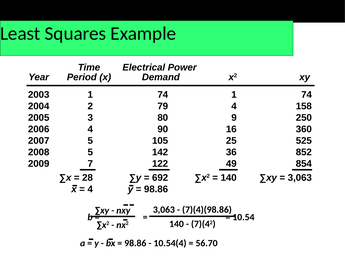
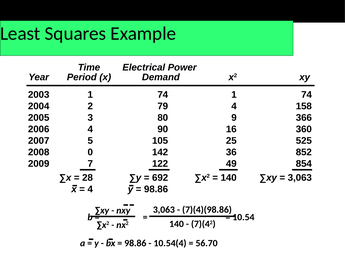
250: 250 -> 366
2008 5: 5 -> 0
